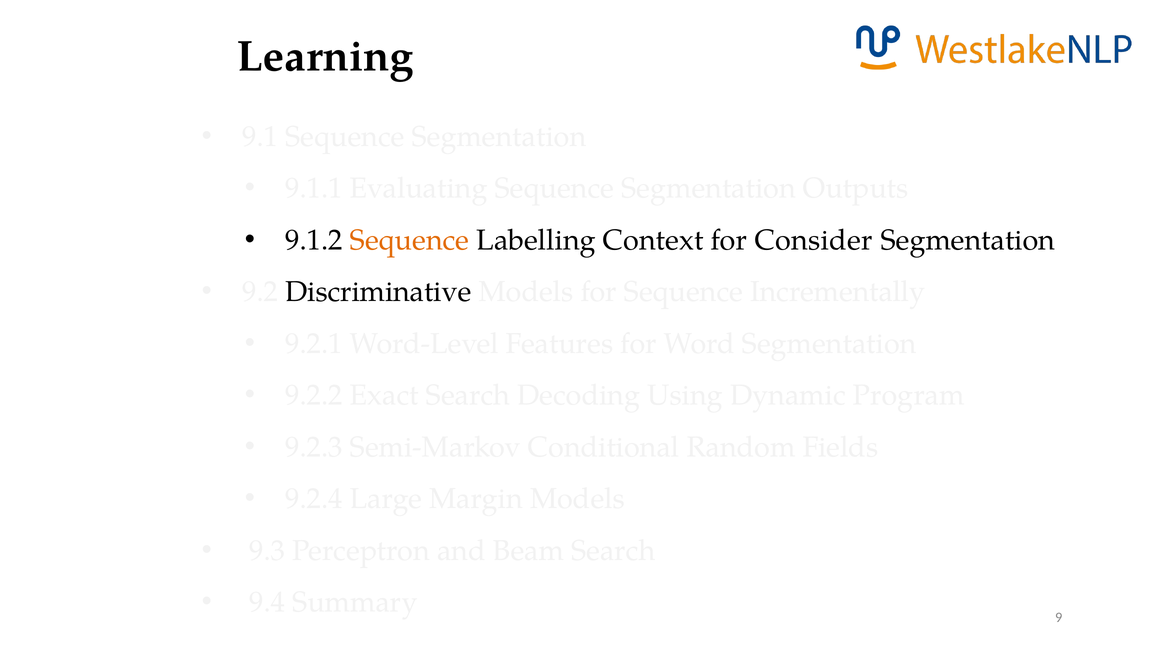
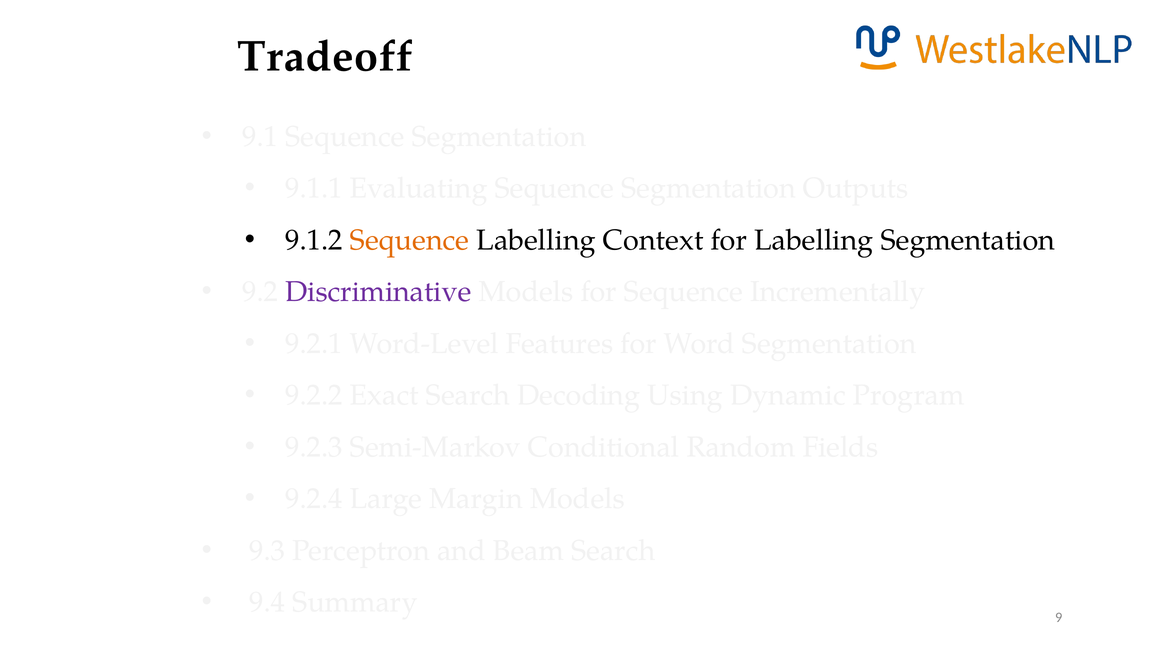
Learning: Learning -> Tradeoff
for Consider: Consider -> Labelling
Discriminative colour: black -> purple
